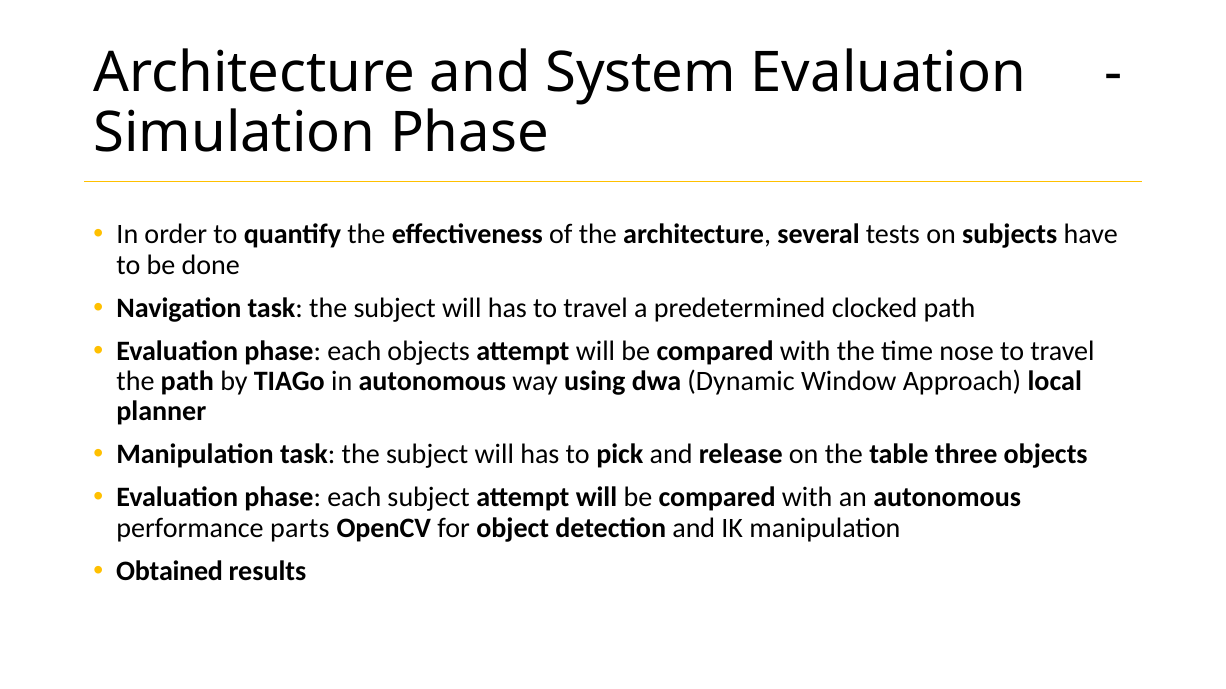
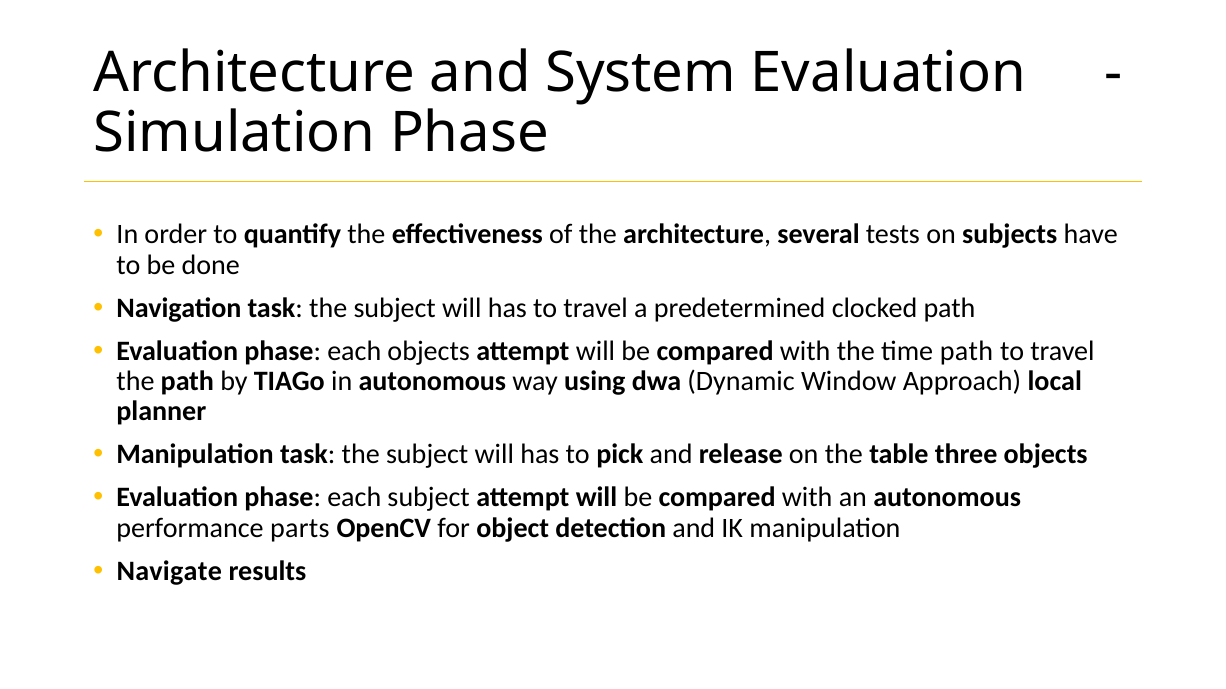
time nose: nose -> path
Obtained: Obtained -> Navigate
